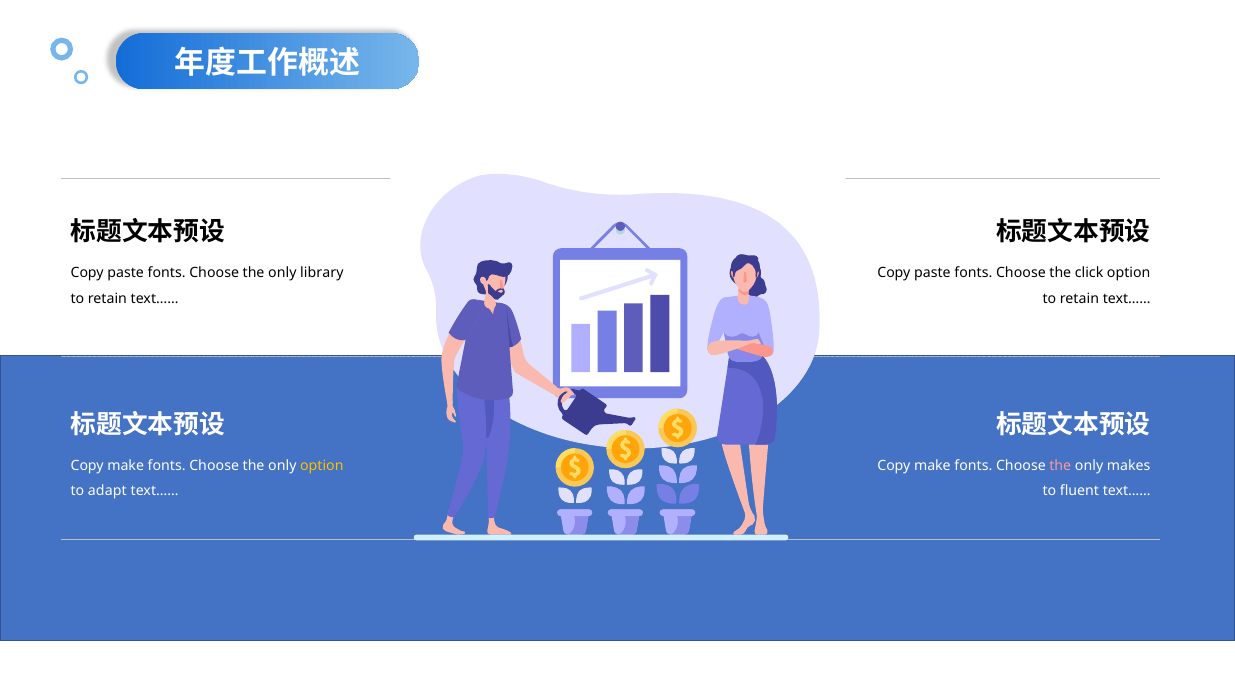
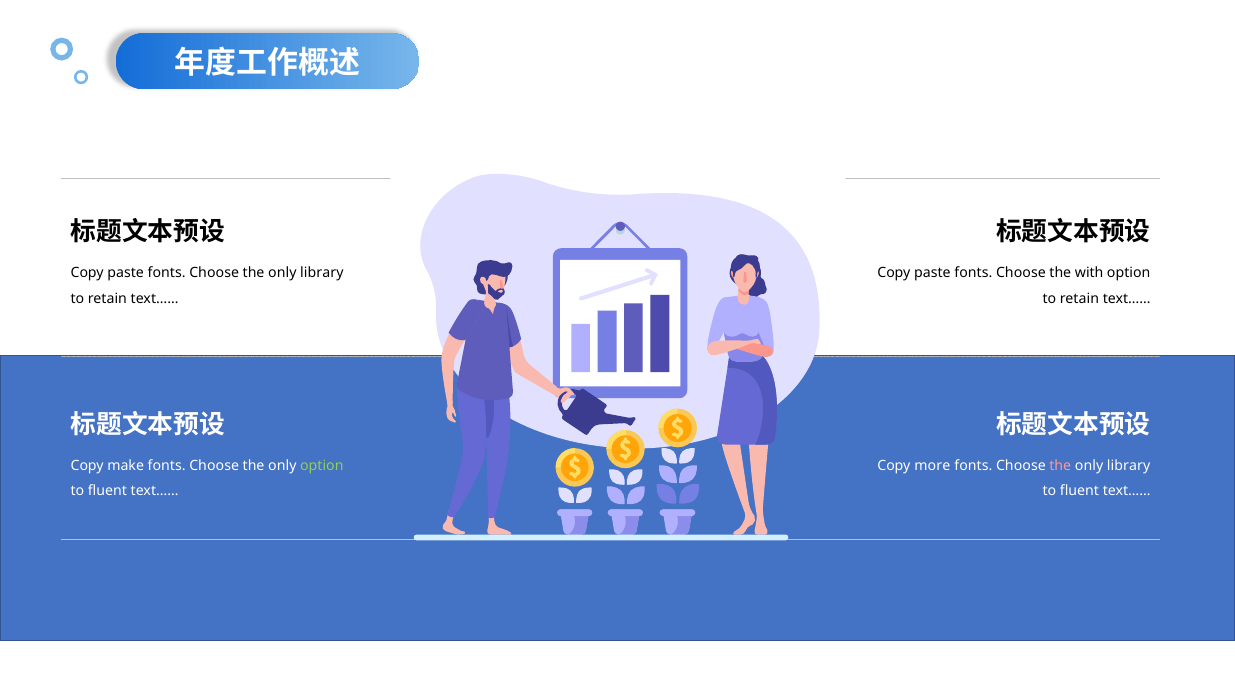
click: click -> with
option at (322, 465) colour: yellow -> light green
make at (932, 465): make -> more
makes at (1129, 465): makes -> library
adapt at (107, 491): adapt -> fluent
